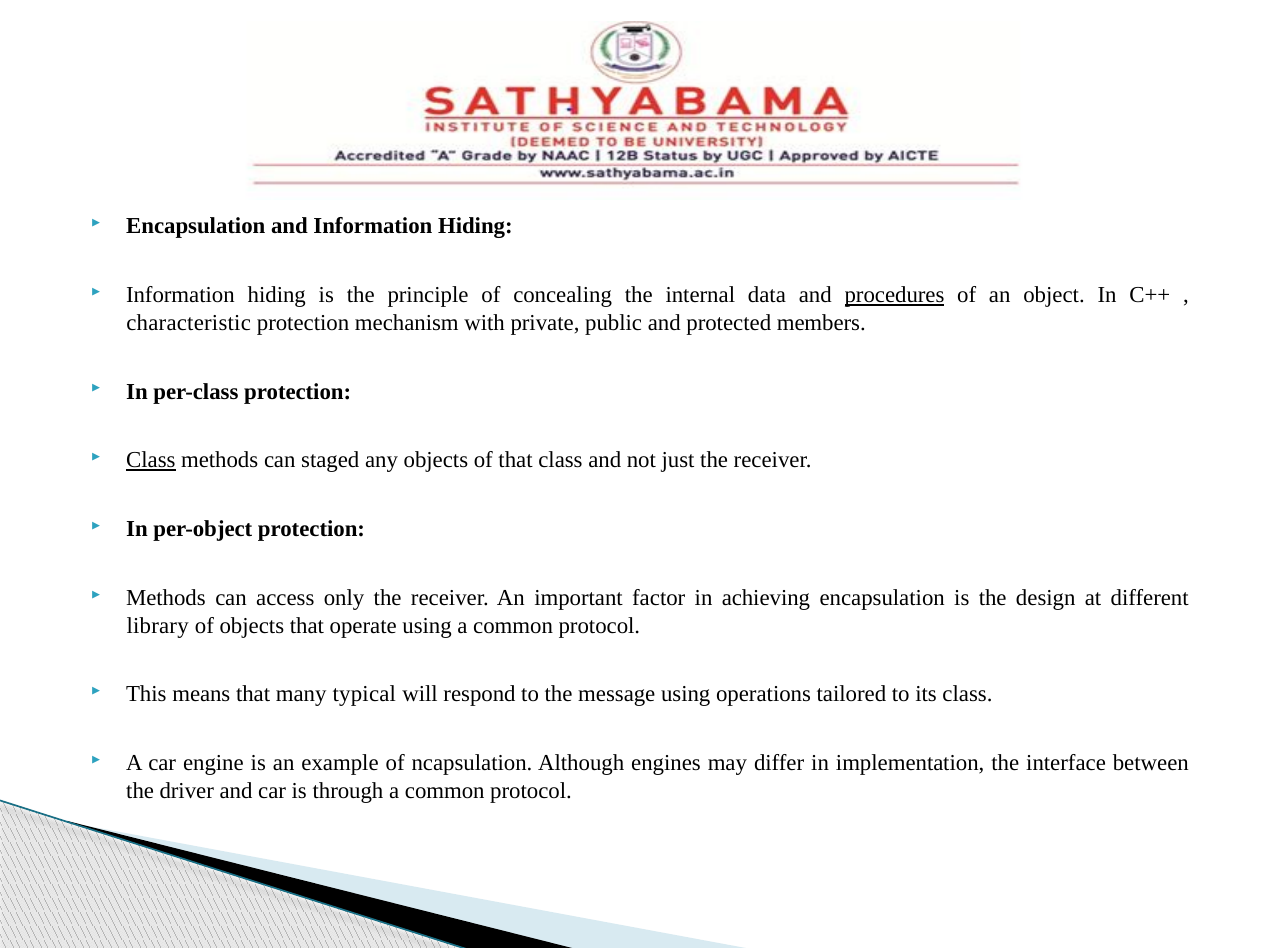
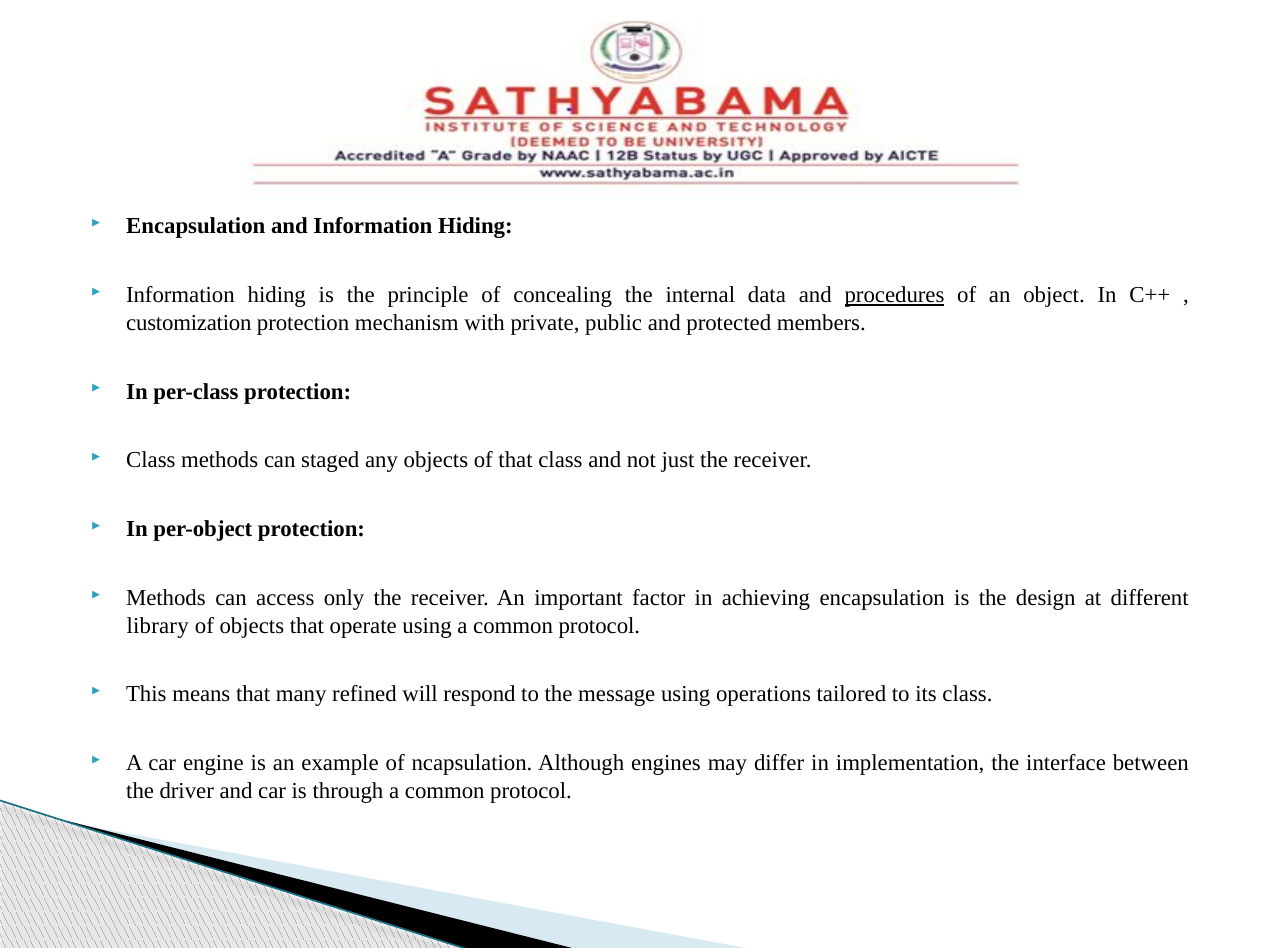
characteristic: characteristic -> customization
Class at (151, 460) underline: present -> none
typical: typical -> refined
